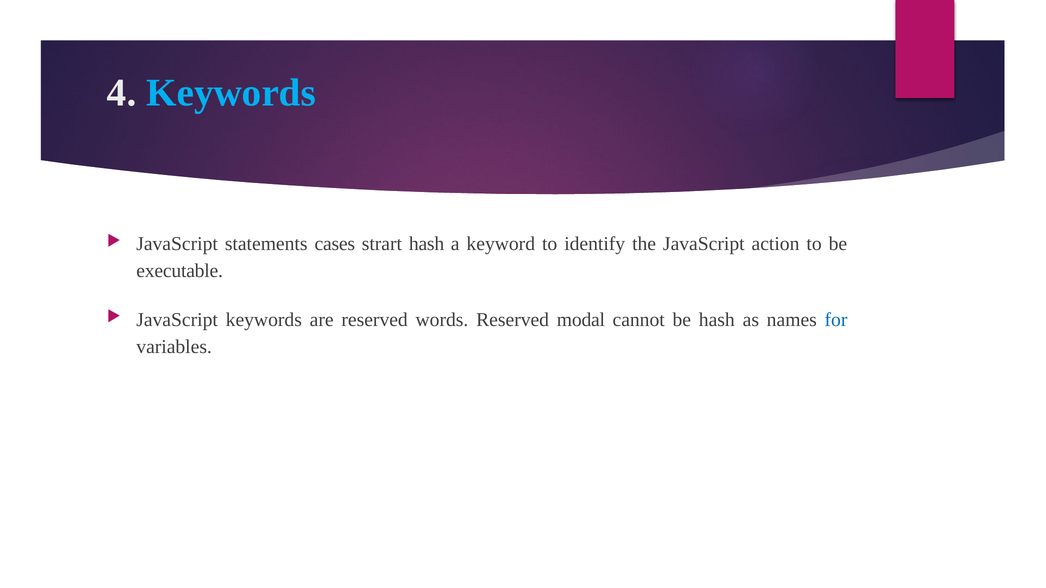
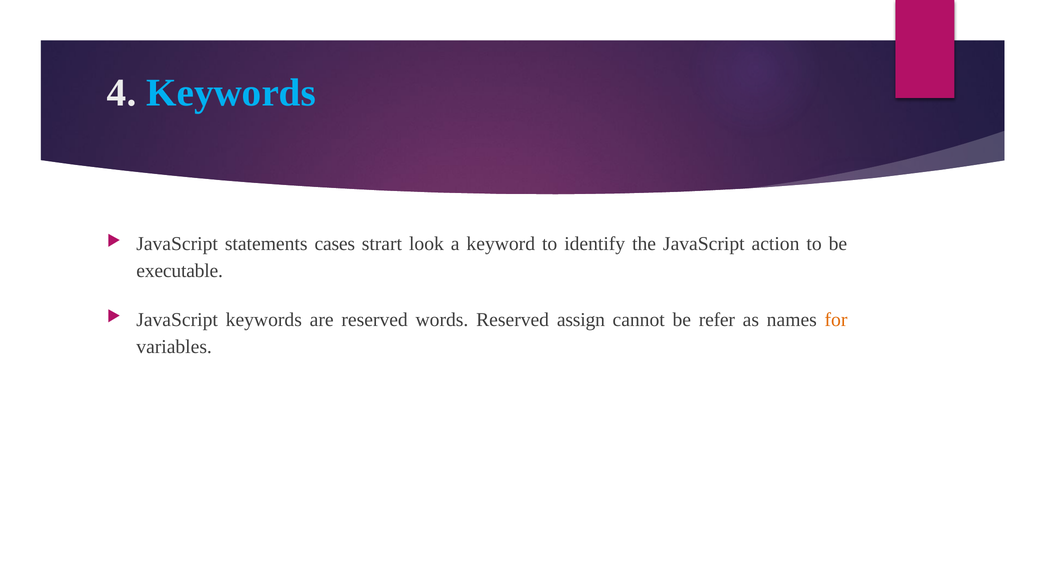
strart hash: hash -> look
modal: modal -> assign
be hash: hash -> refer
for colour: blue -> orange
